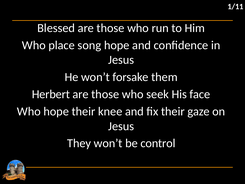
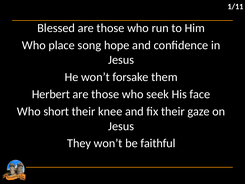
Who hope: hope -> short
control: control -> faithful
